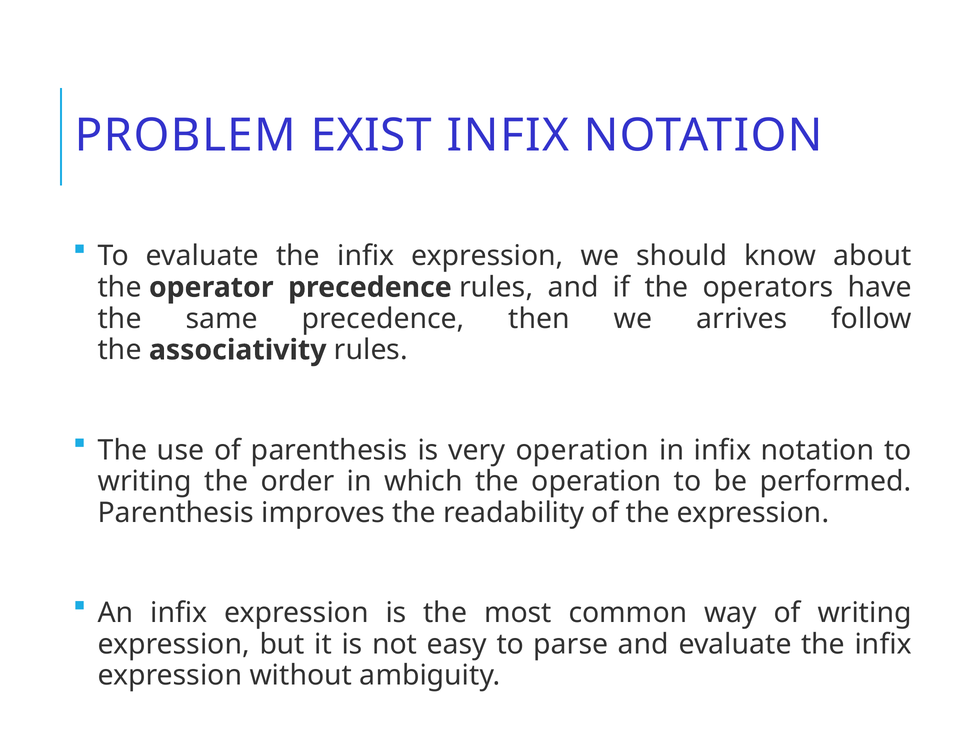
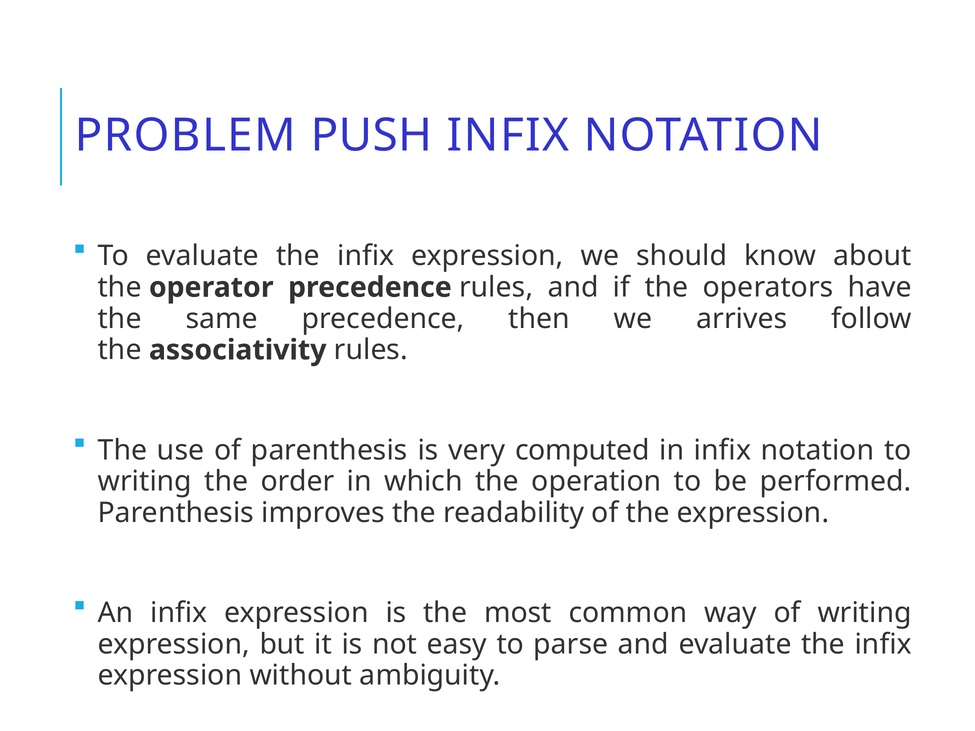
EXIST: EXIST -> PUSH
very operation: operation -> computed
